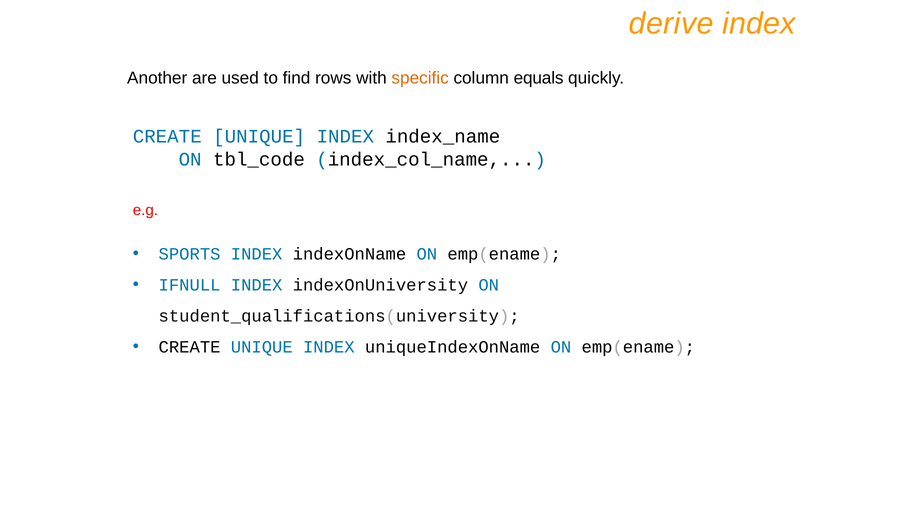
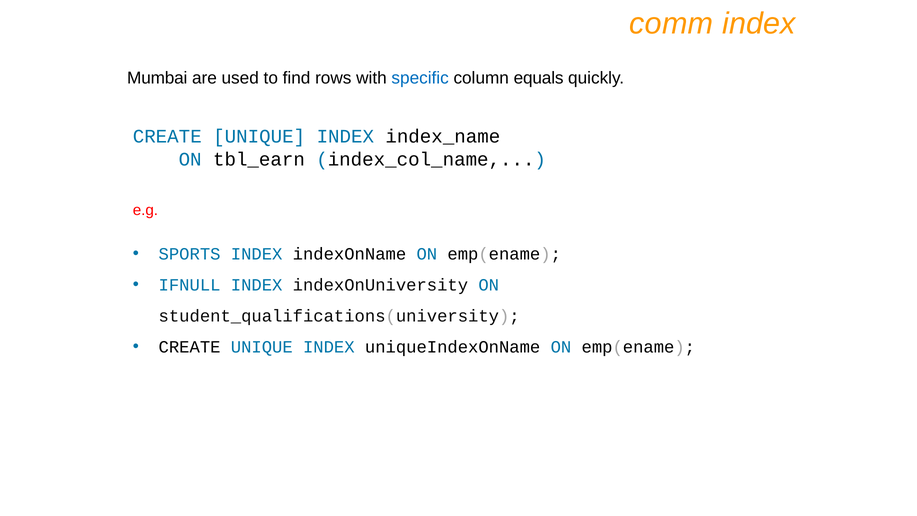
derive: derive -> comm
Another: Another -> Mumbai
specific colour: orange -> blue
tbl_code: tbl_code -> tbl_earn
